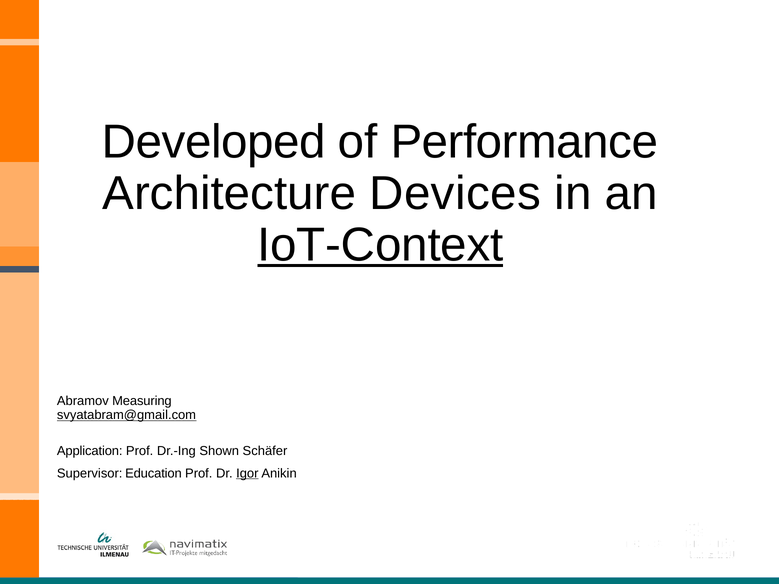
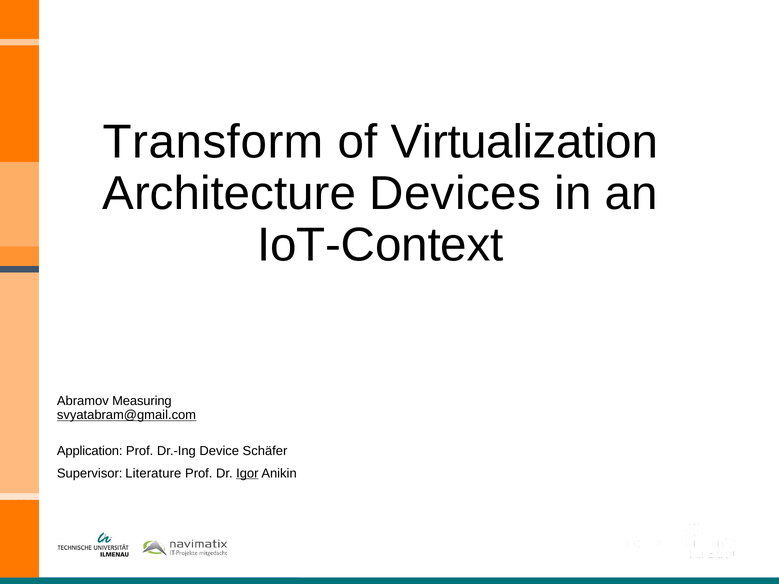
Developed: Developed -> Transform
Performance: Performance -> Virtualization
IoT-Context underline: present -> none
Shown: Shown -> Device
Education: Education -> Literature
